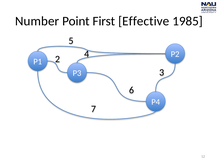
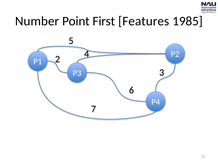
Effective: Effective -> Features
